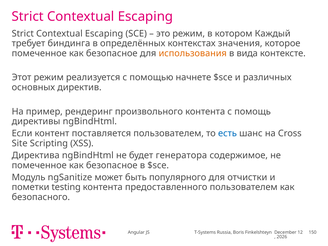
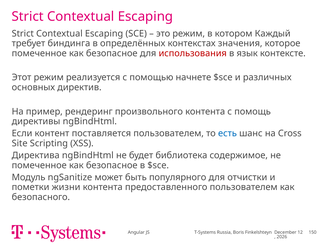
использования colour: orange -> red
вида: вида -> язык
генератора: генератора -> библиотека
testing: testing -> жизни
